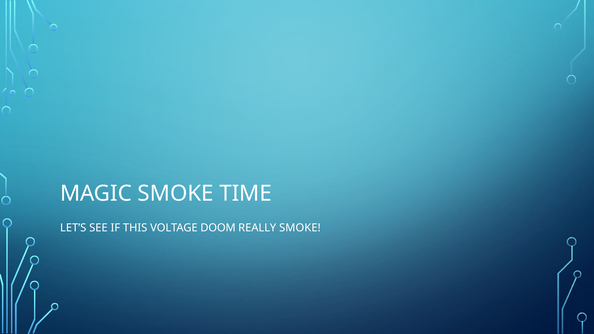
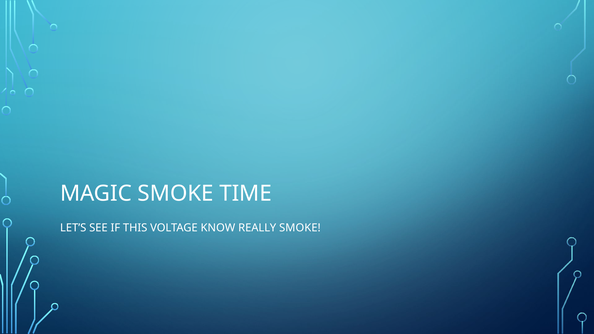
DOOM: DOOM -> KNOW
